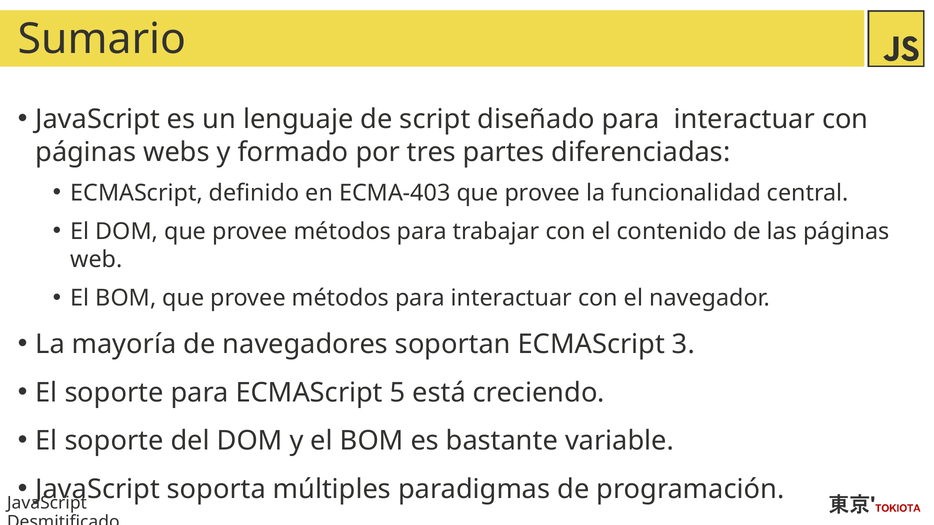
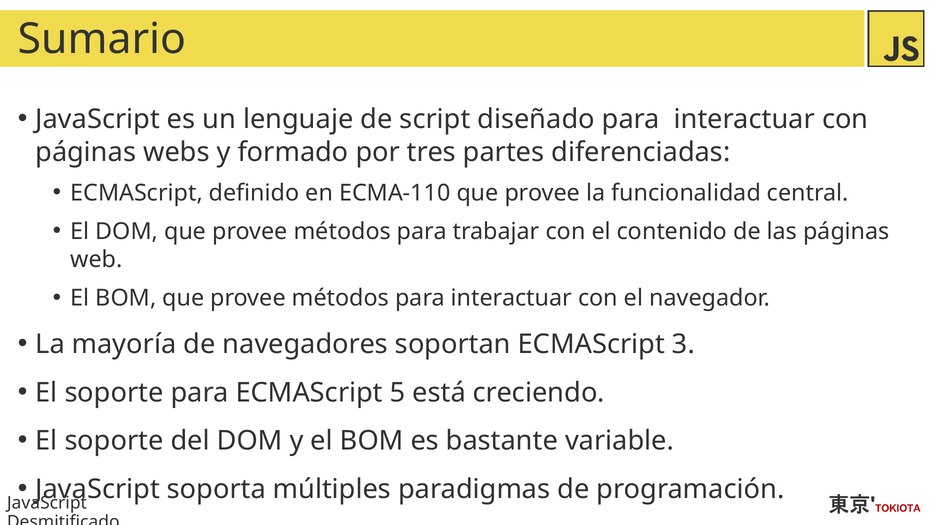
ECMA-403: ECMA-403 -> ECMA-110
